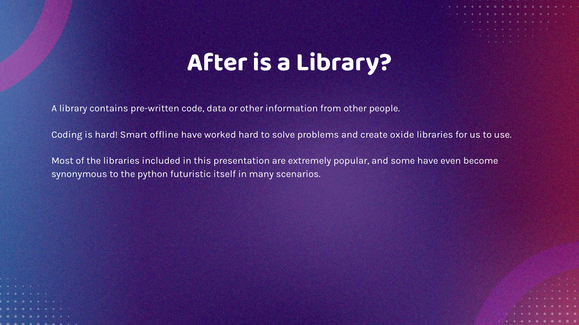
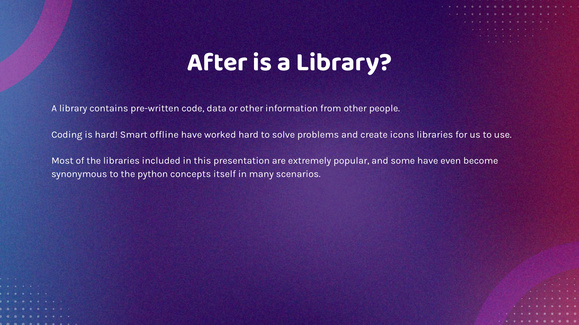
oxide: oxide -> icons
futuristic: futuristic -> concepts
